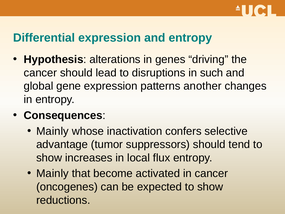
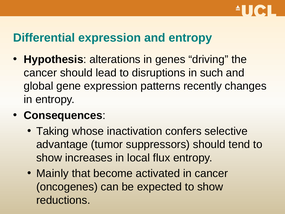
another: another -> recently
Mainly at (52, 131): Mainly -> Taking
